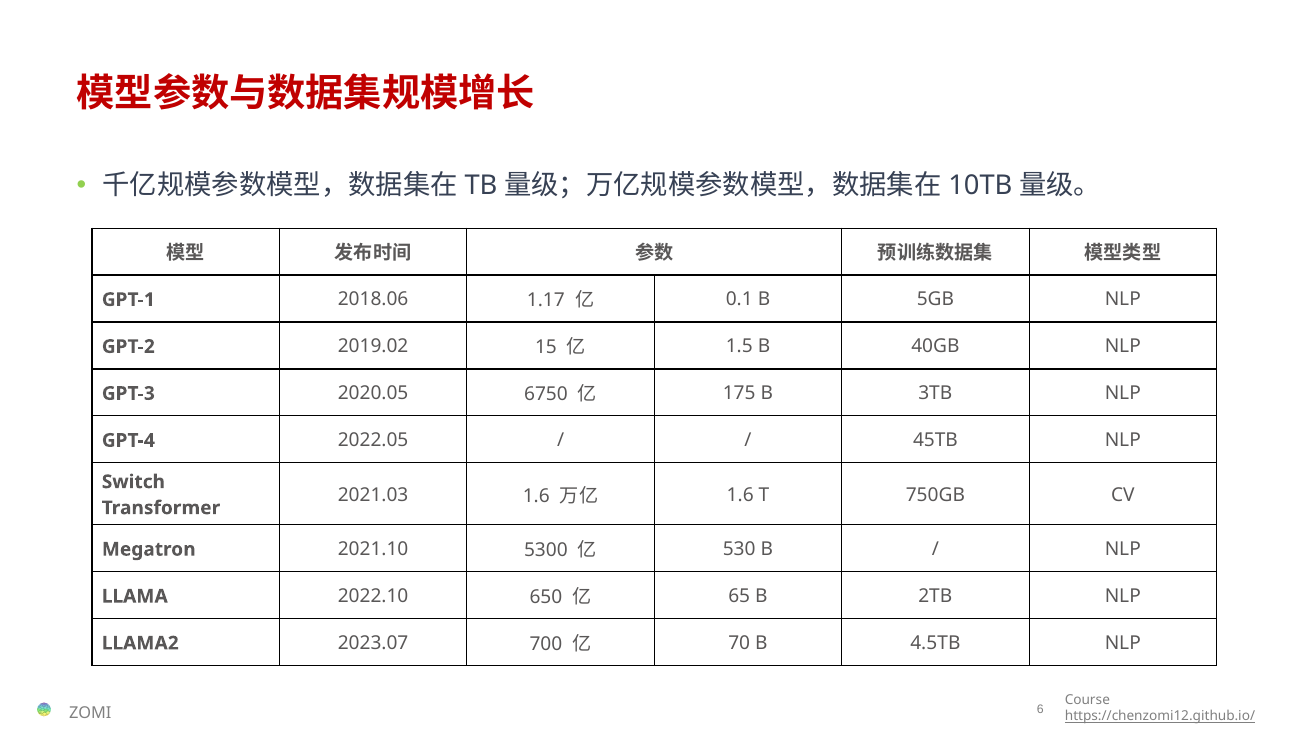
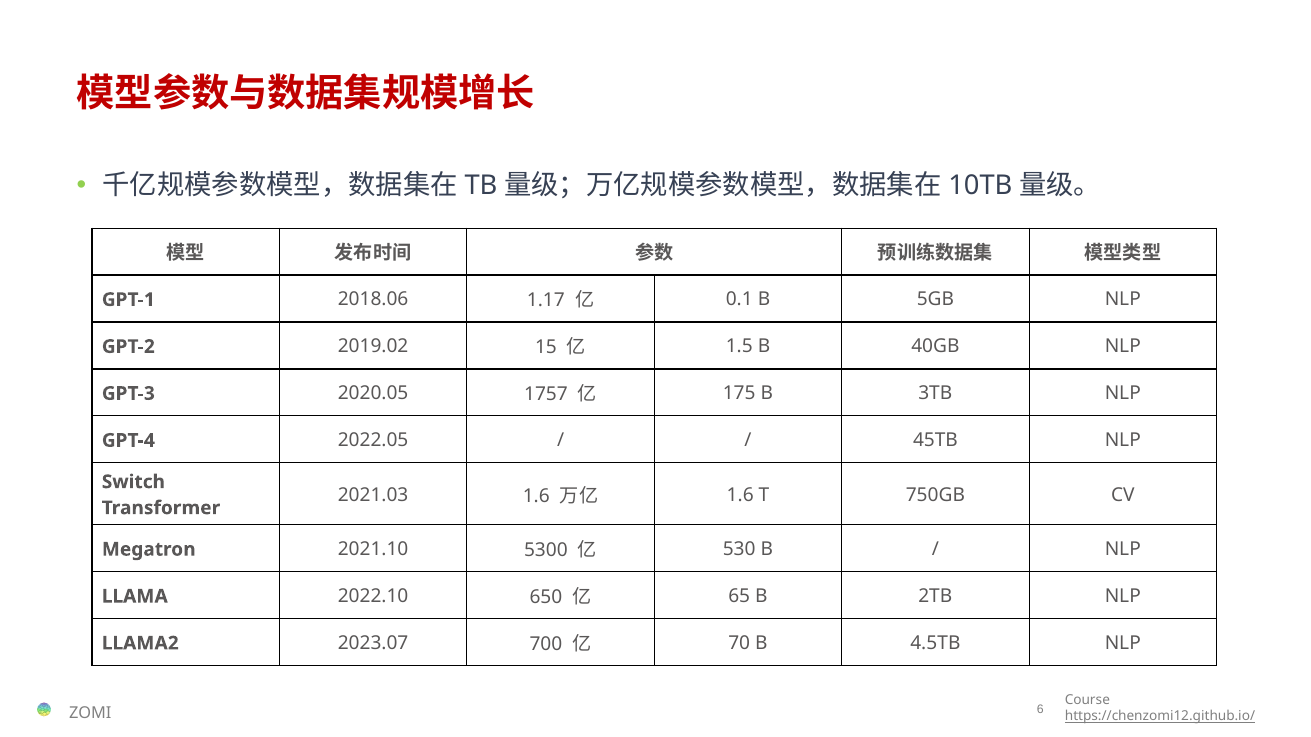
6750: 6750 -> 1757
